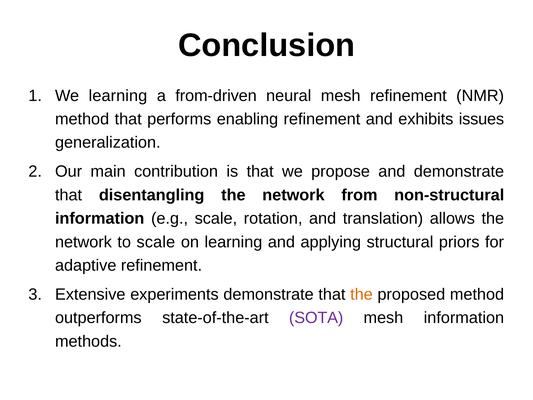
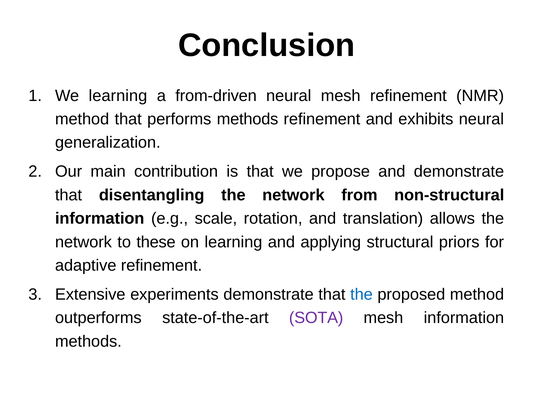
performs enabling: enabling -> methods
exhibits issues: issues -> neural
to scale: scale -> these
the at (361, 294) colour: orange -> blue
